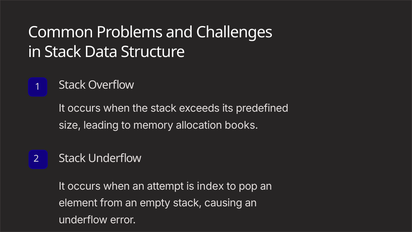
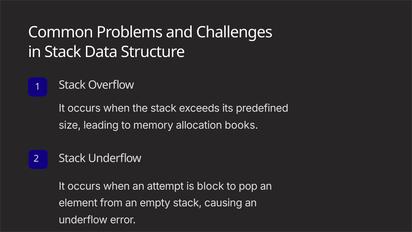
index: index -> block
